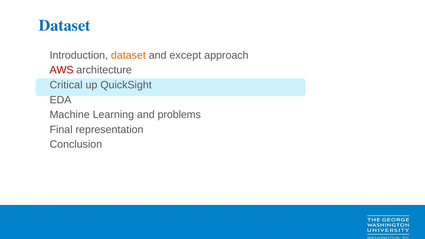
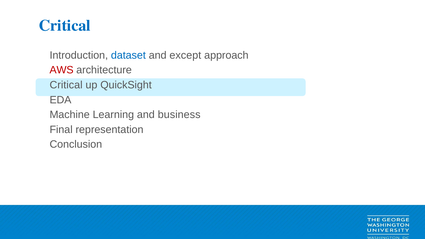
Dataset at (65, 25): Dataset -> Critical
dataset at (128, 55) colour: orange -> blue
problems: problems -> business
